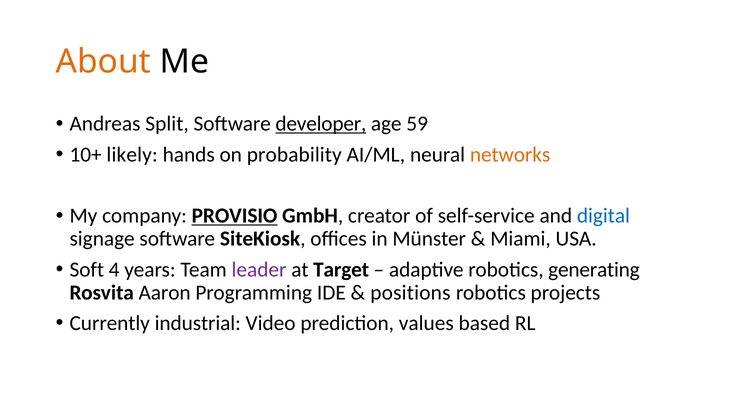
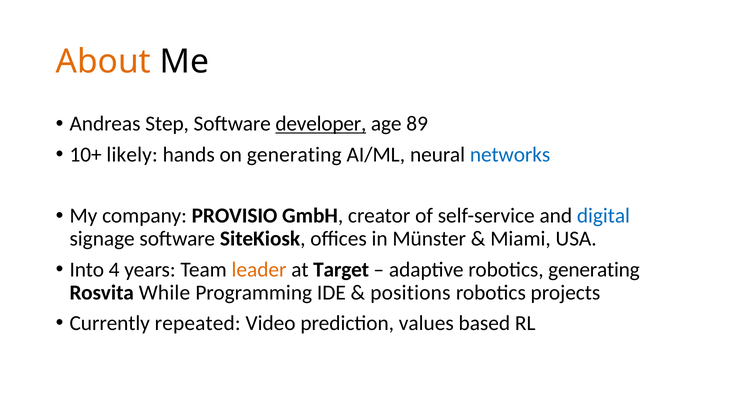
Split: Split -> Step
59: 59 -> 89
on probability: probability -> generating
networks colour: orange -> blue
PROVISIO underline: present -> none
Soft: Soft -> Into
leader colour: purple -> orange
Aaron: Aaron -> While
industrial: industrial -> repeated
